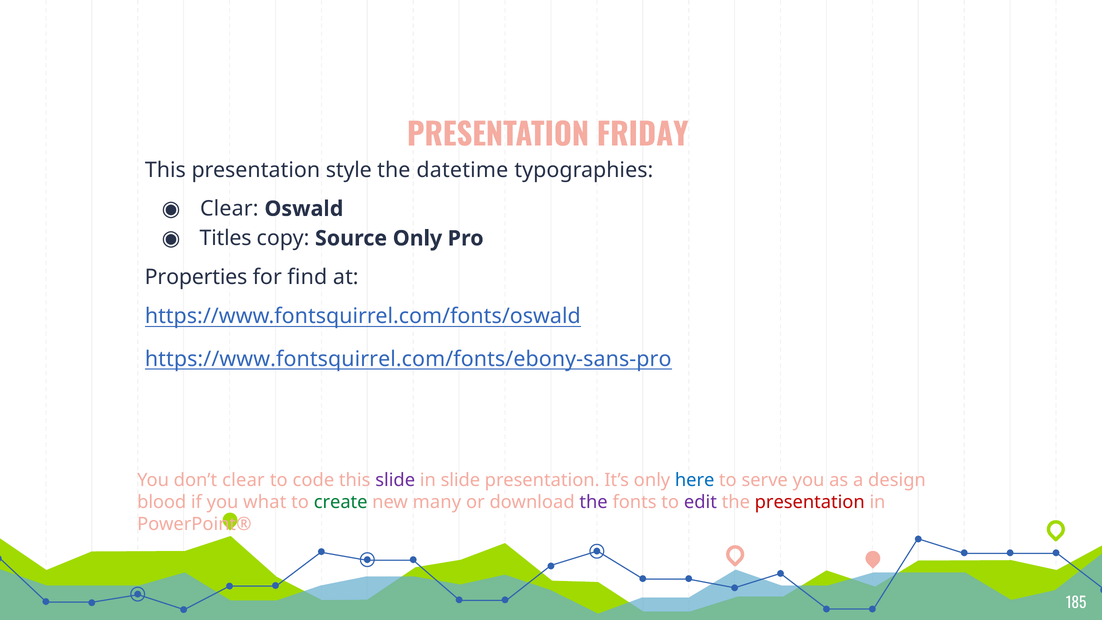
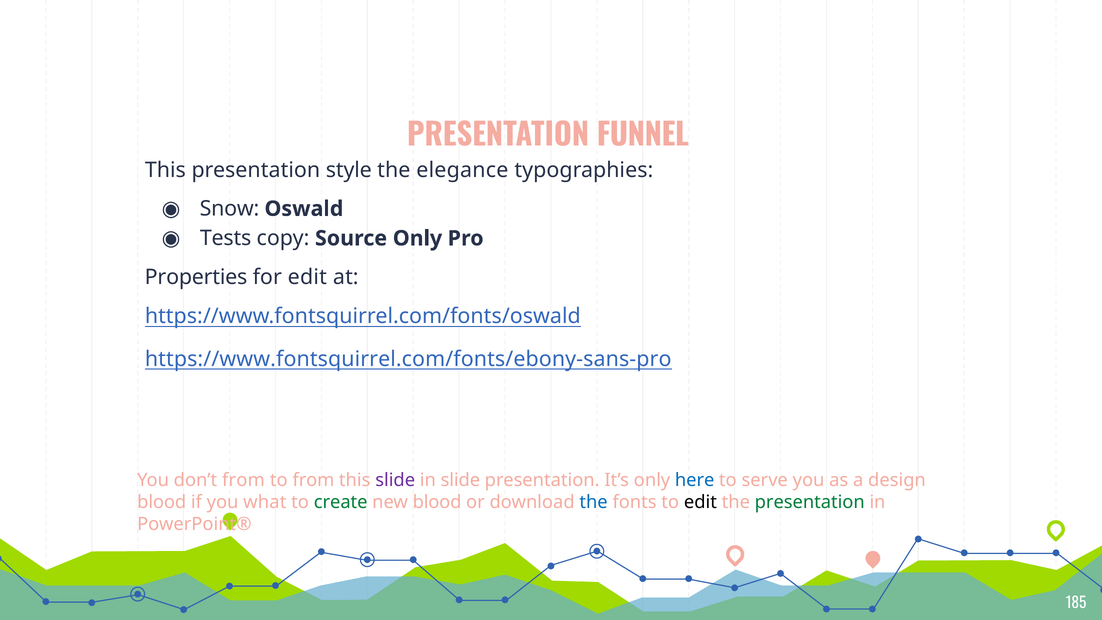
FRIDAY: FRIDAY -> FUNNEL
datetime: datetime -> elegance
Clear at (229, 209): Clear -> Snow
Titles: Titles -> Tests
for find: find -> edit
don’t clear: clear -> from
to code: code -> from
new many: many -> blood
the at (594, 502) colour: purple -> blue
edit at (700, 502) colour: purple -> black
presentation at (810, 502) colour: red -> green
